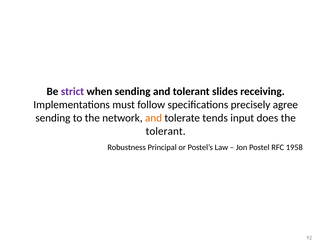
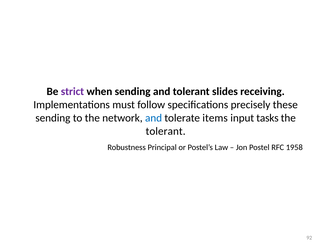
agree: agree -> these
and at (154, 118) colour: orange -> blue
tends: tends -> items
does: does -> tasks
